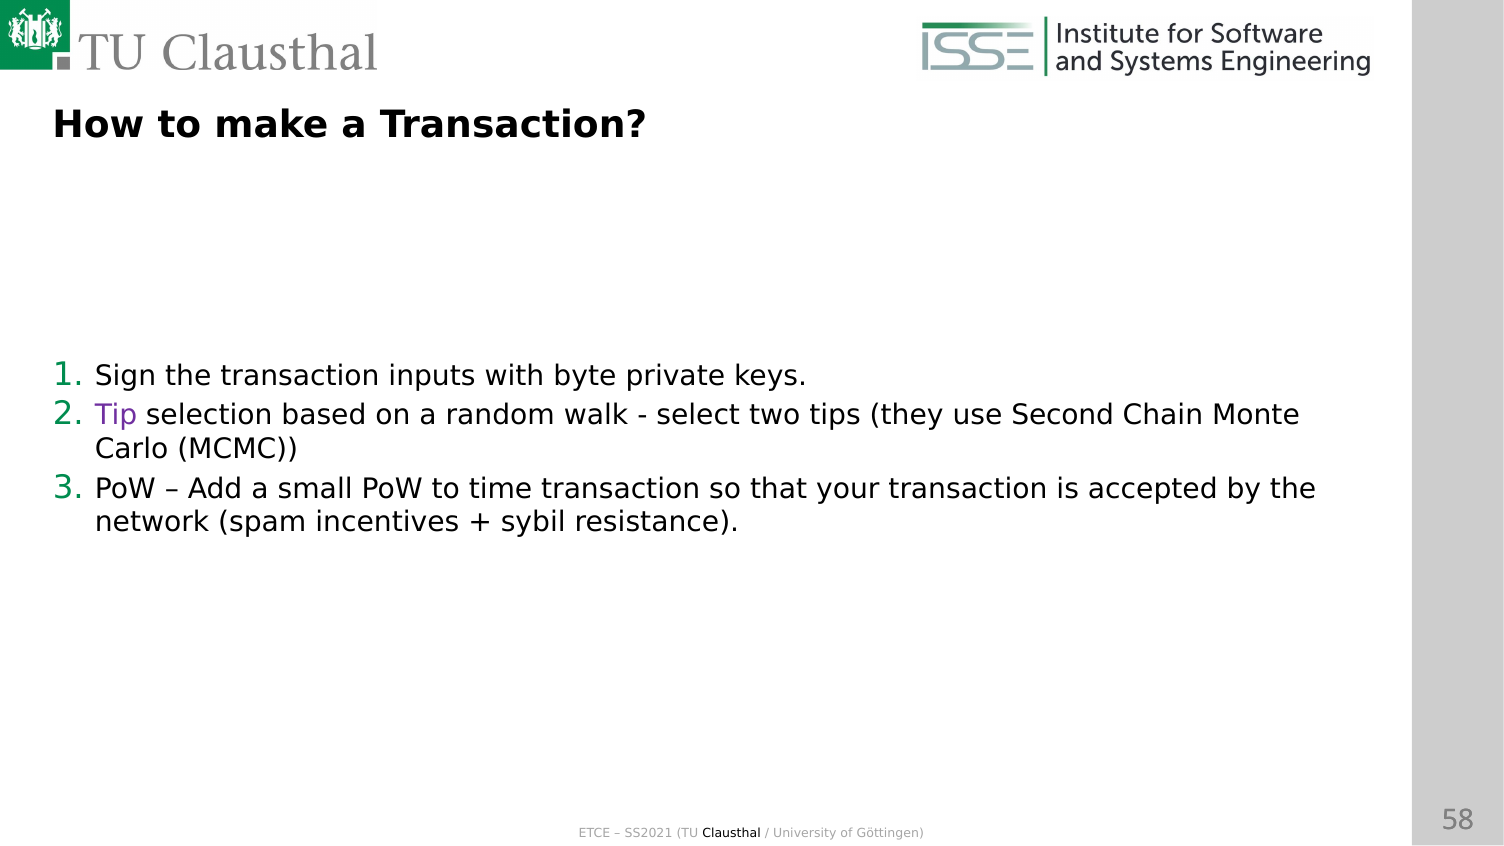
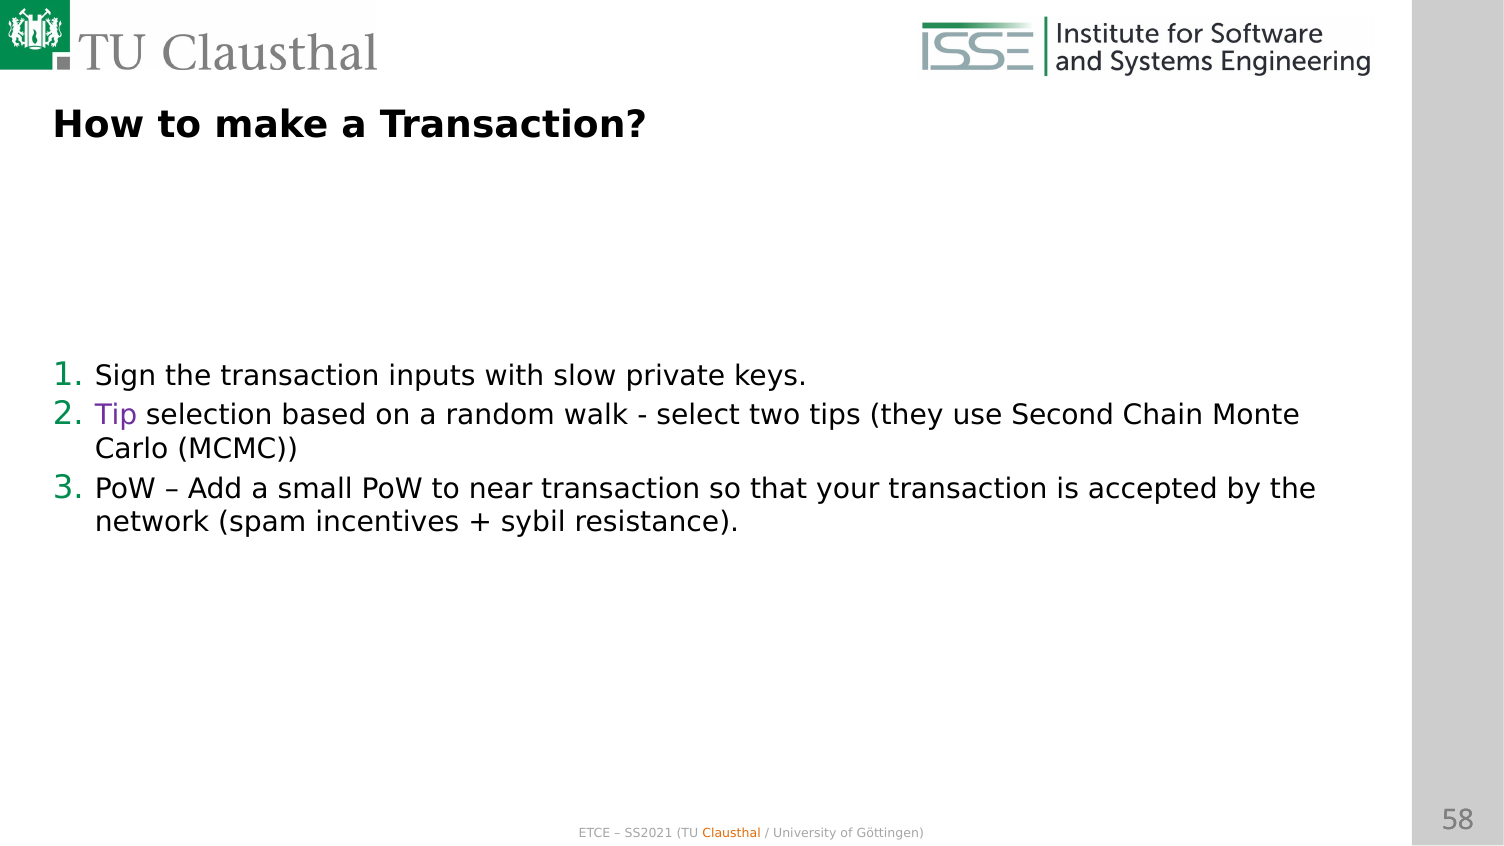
byte: byte -> slow
time: time -> near
Clausthal colour: black -> orange
